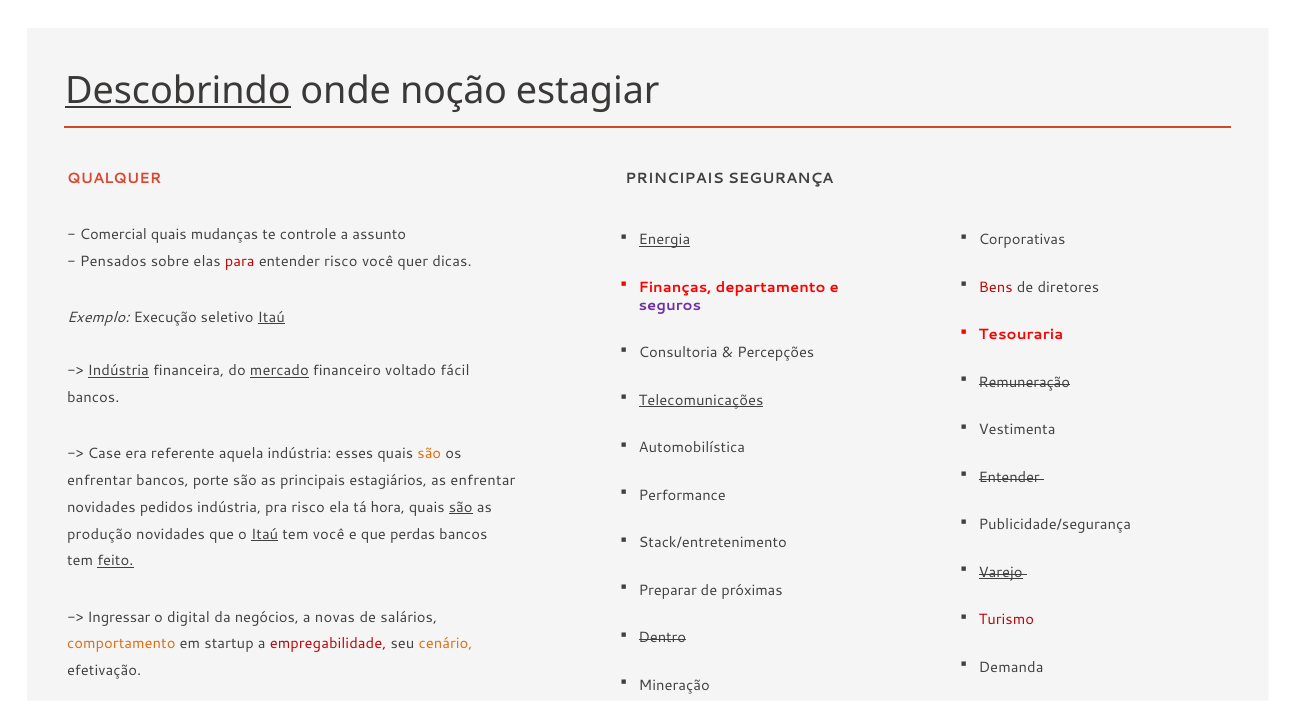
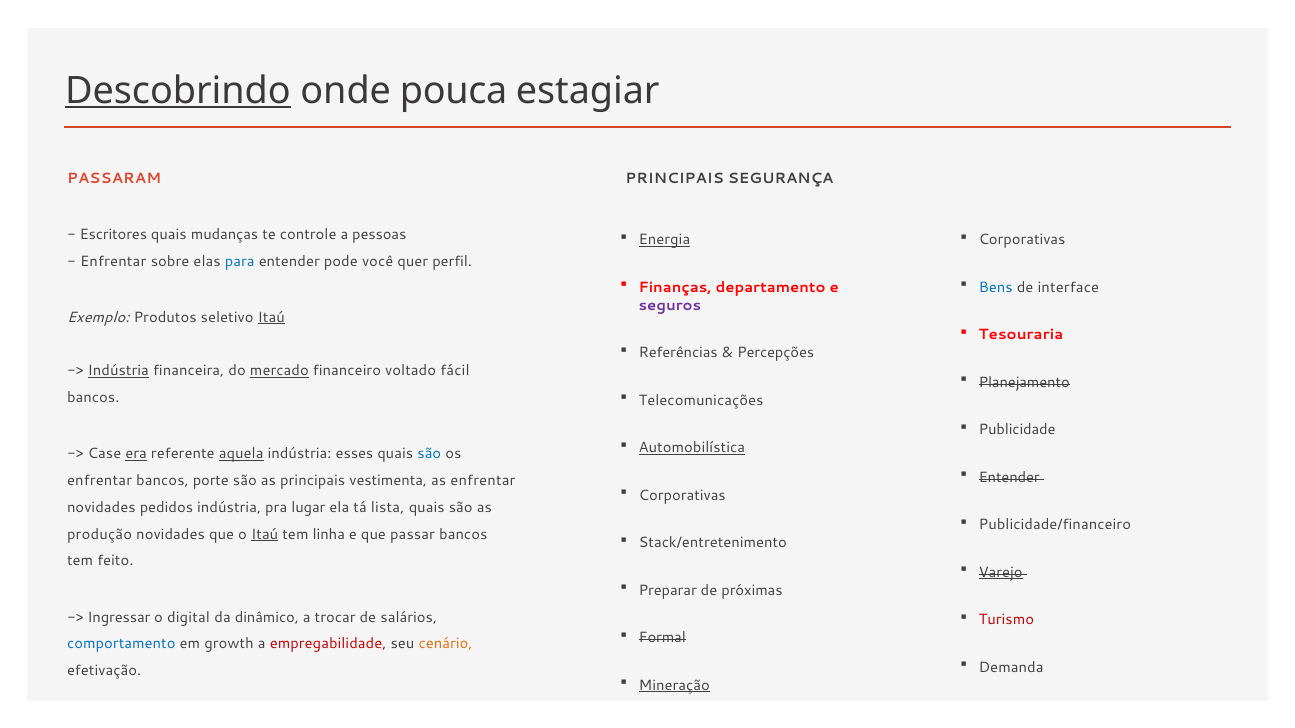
noção: noção -> pouca
QUALQUER: QUALQUER -> PASSARAM
Comercial: Comercial -> Escritores
assunto: assunto -> pessoas
Pensados at (113, 261): Pensados -> Enfrentar
para colour: red -> blue
entender risco: risco -> pode
dicas: dicas -> perfil
Bens colour: red -> blue
diretores: diretores -> interface
Execução: Execução -> Produtos
Consultoria: Consultoria -> Referências
Remuneração: Remuneração -> Planejamento
Telecomunicações underline: present -> none
Vestimenta: Vestimenta -> Publicidade
Automobilística underline: none -> present
era underline: none -> present
aquela underline: none -> present
são at (429, 454) colour: orange -> blue
estagiários: estagiários -> vestimenta
Performance at (682, 496): Performance -> Corporativas
pra risco: risco -> lugar
hora: hora -> lista
são at (461, 508) underline: present -> none
Publicidade/segurança: Publicidade/segurança -> Publicidade/financeiro
tem você: você -> linha
perdas: perdas -> passar
feito underline: present -> none
negócios: negócios -> dinâmico
novas: novas -> trocar
Dentro: Dentro -> Formal
comportamento colour: orange -> blue
startup: startup -> growth
Mineração underline: none -> present
